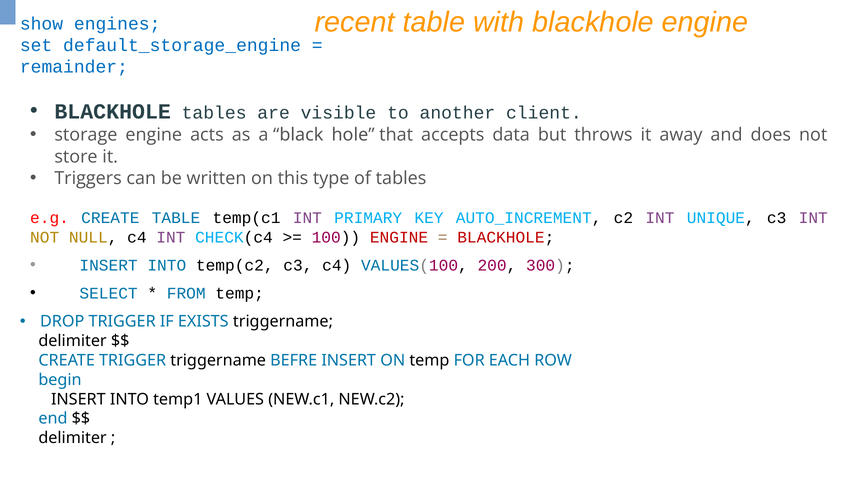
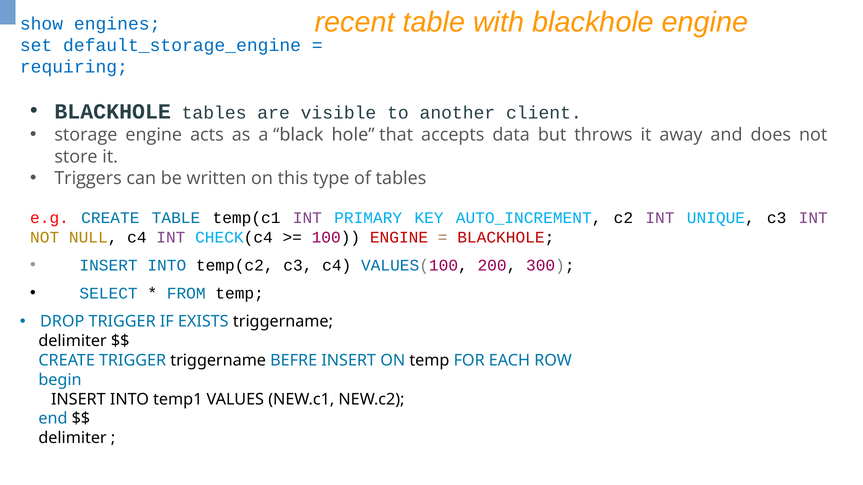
remainder: remainder -> requiring
